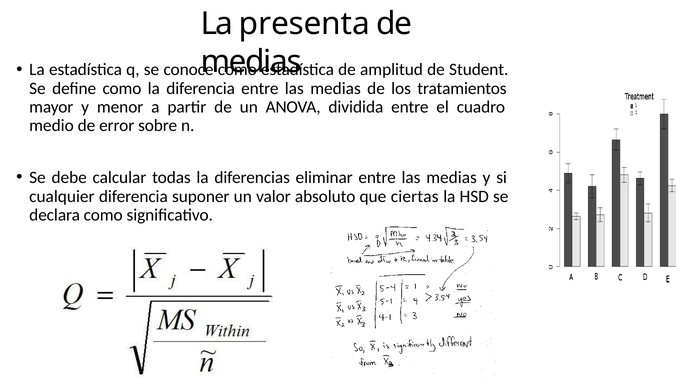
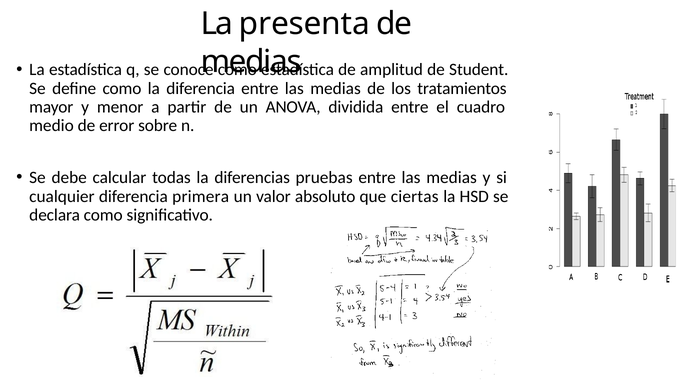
eliminar: eliminar -> pruebas
suponer: suponer -> primera
